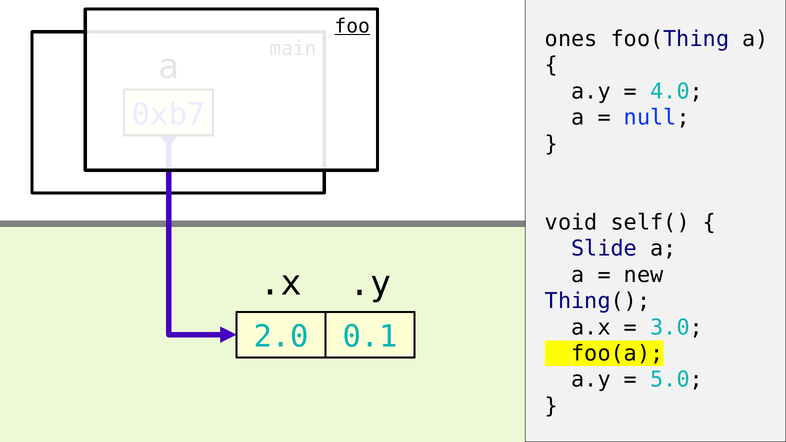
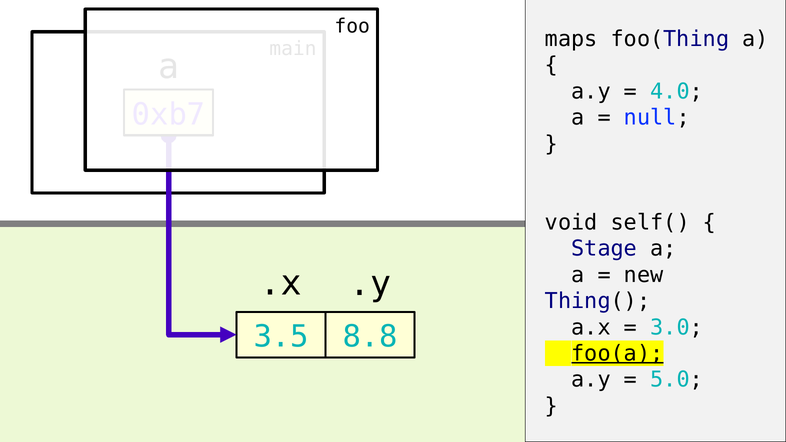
foo underline: present -> none
ones: ones -> maps
Slide: Slide -> Stage
2.0: 2.0 -> 3.5
0.1: 0.1 -> 8.8
foo(a underline: none -> present
